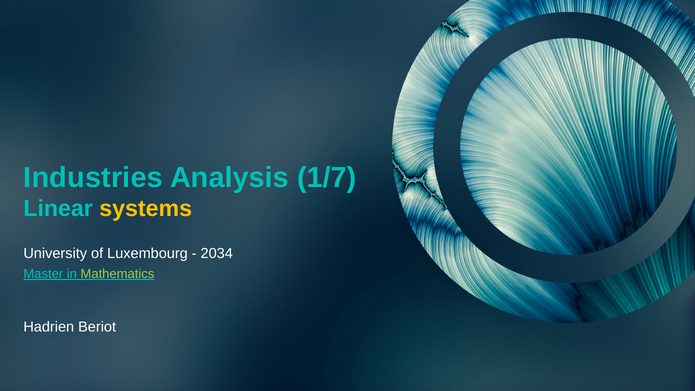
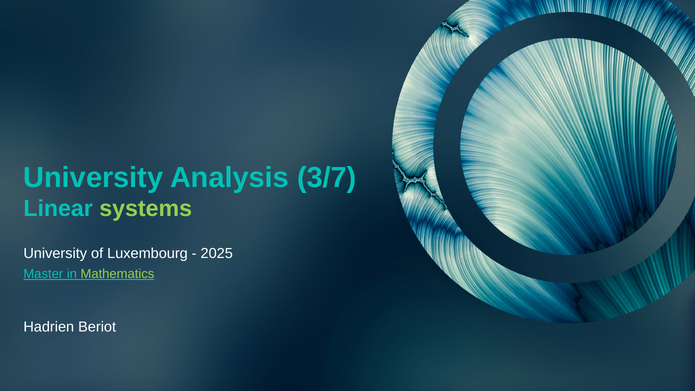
Industries at (93, 178): Industries -> University
1/7: 1/7 -> 3/7
systems colour: yellow -> light green
2034: 2034 -> 2025
